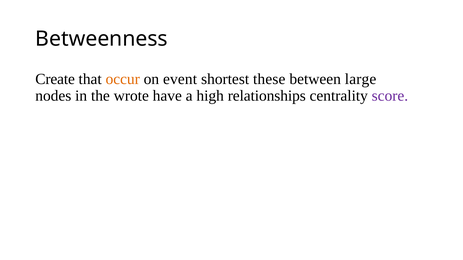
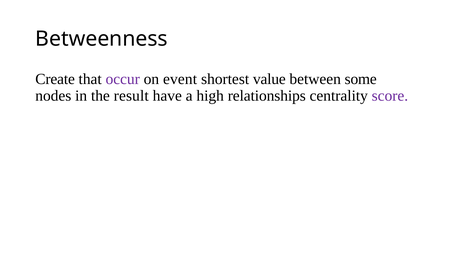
occur colour: orange -> purple
these: these -> value
large: large -> some
wrote: wrote -> result
